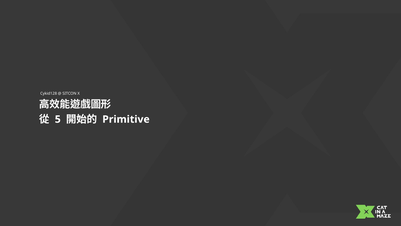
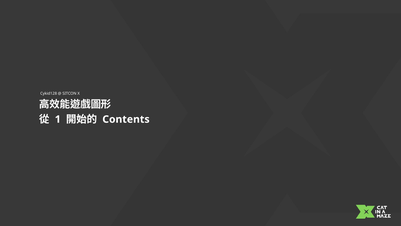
5: 5 -> 1
Primitive: Primitive -> Contents
